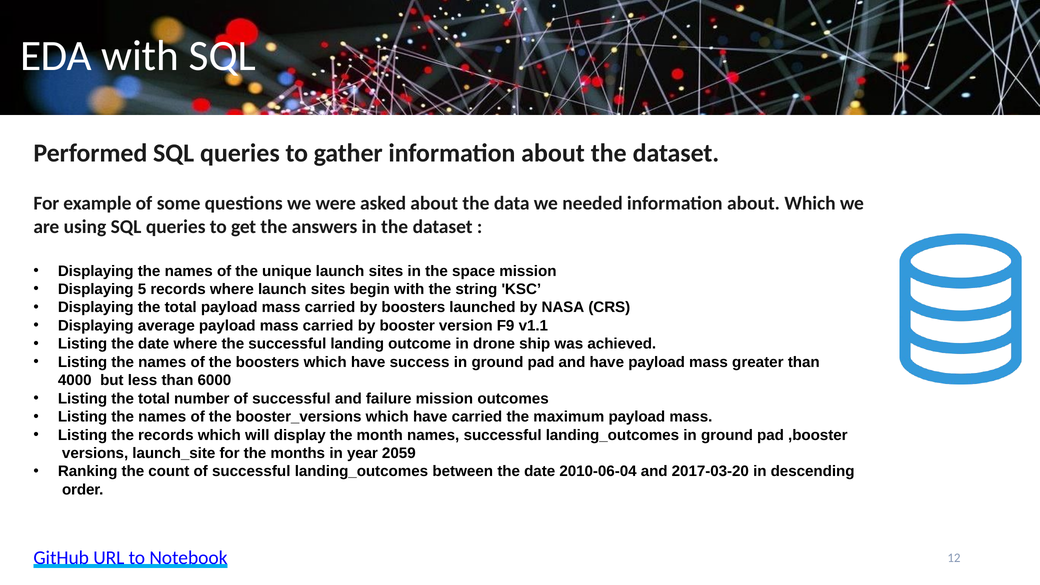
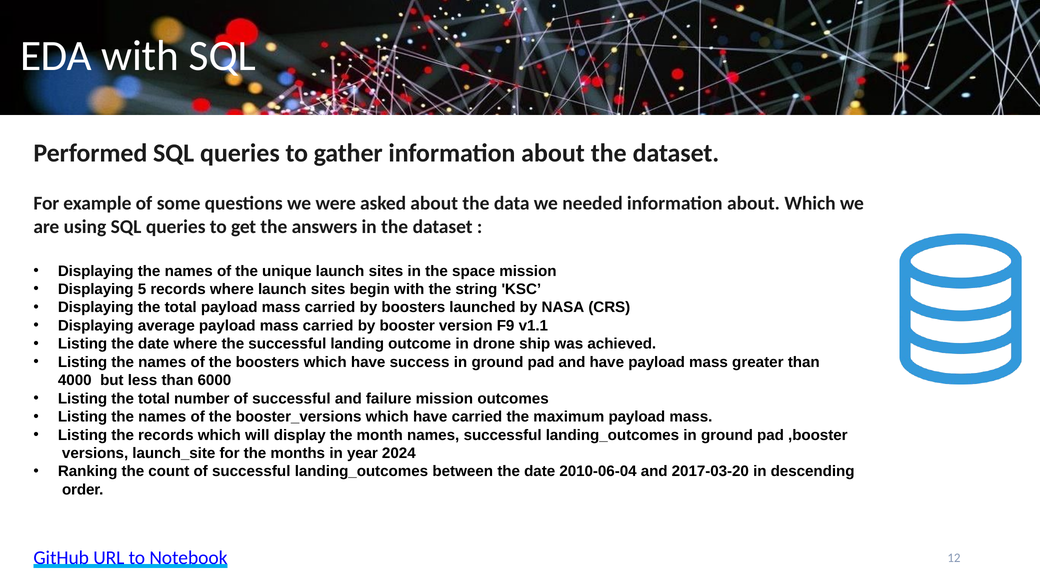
2059: 2059 -> 2024
